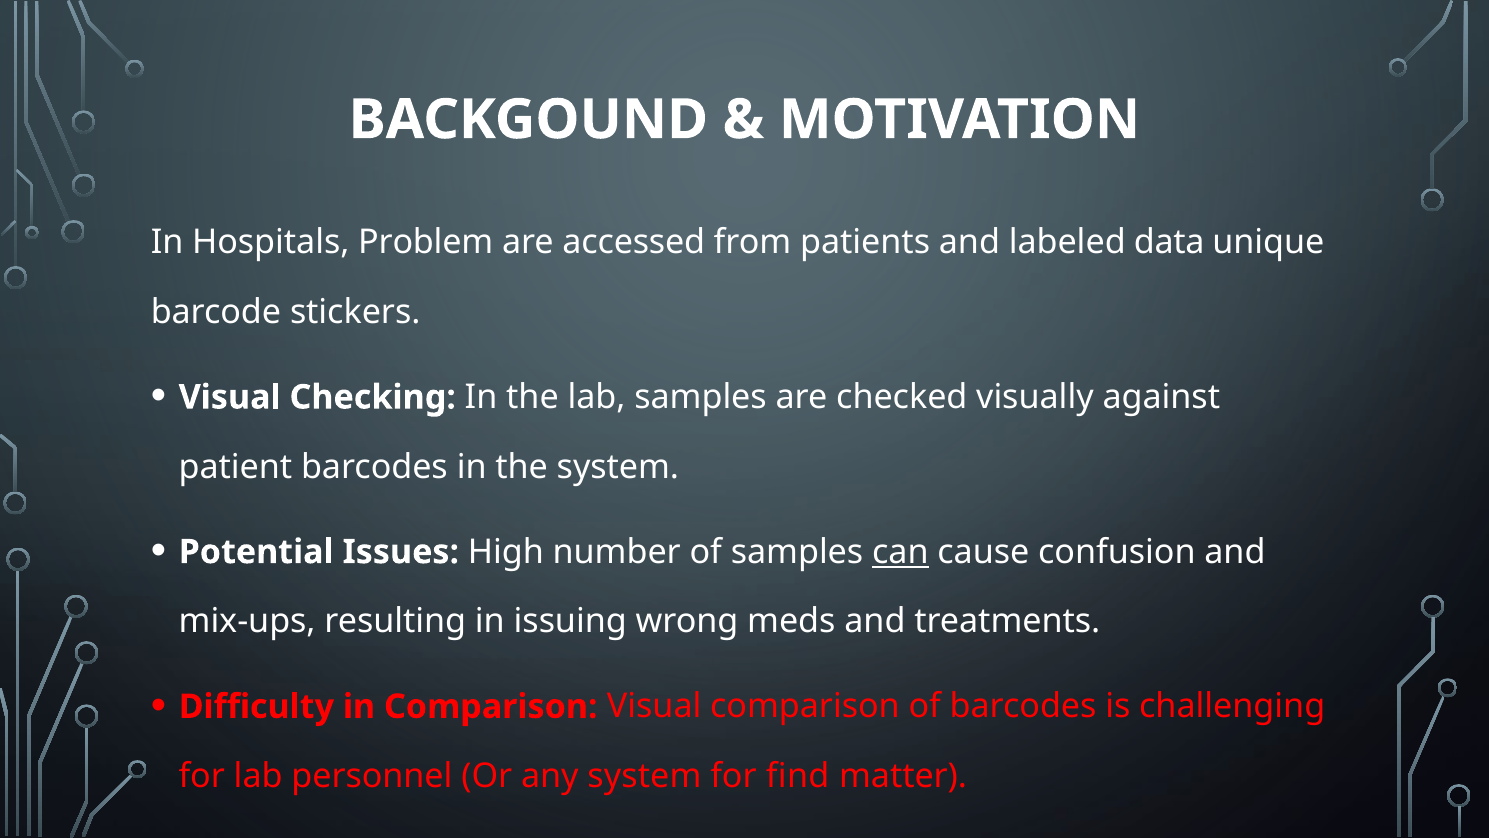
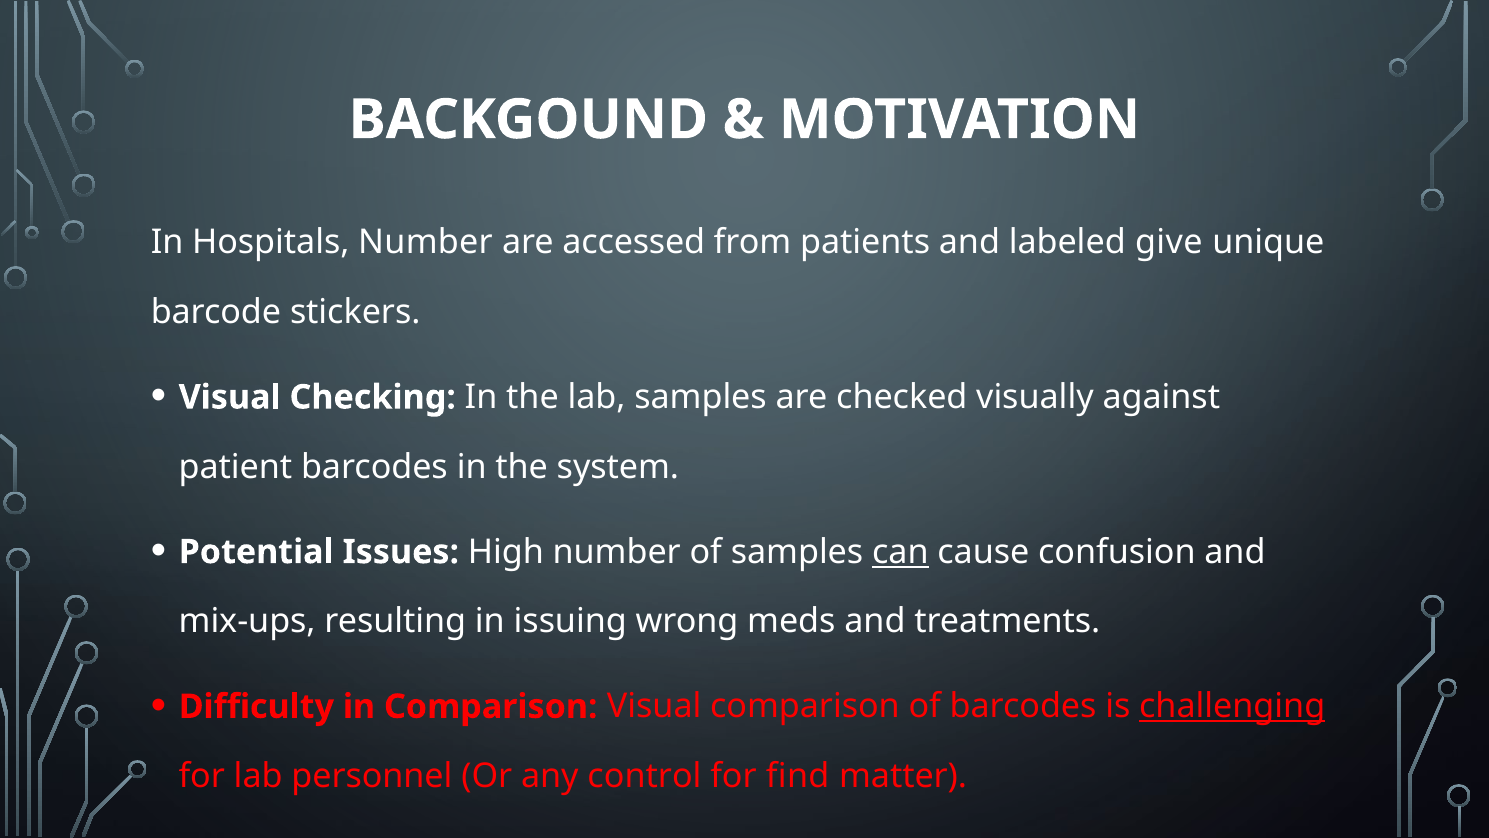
Hospitals Problem: Problem -> Number
data: data -> give
challenging underline: none -> present
any system: system -> control
